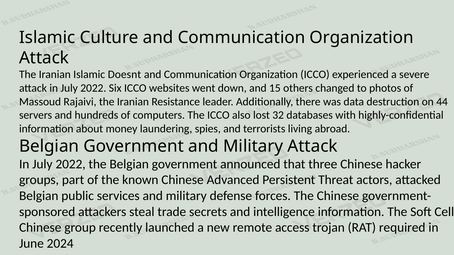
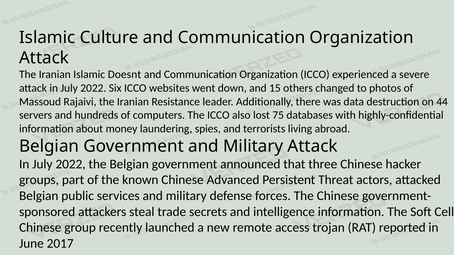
32: 32 -> 75
required: required -> reported
2024: 2024 -> 2017
